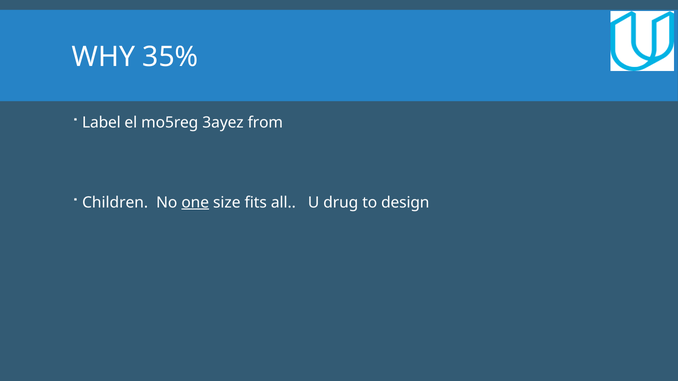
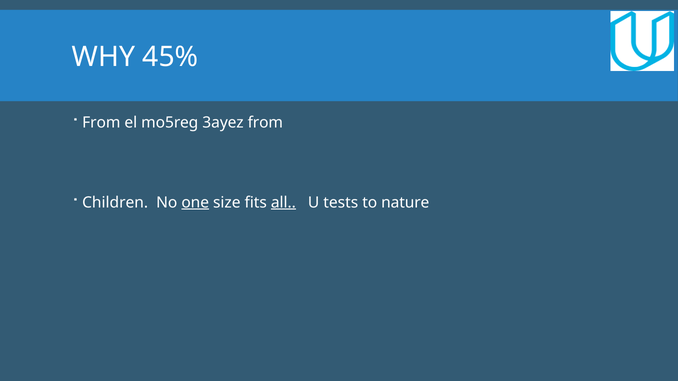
35%: 35% -> 45%
Label at (101, 123): Label -> From
all underline: none -> present
drug: drug -> tests
design: design -> nature
